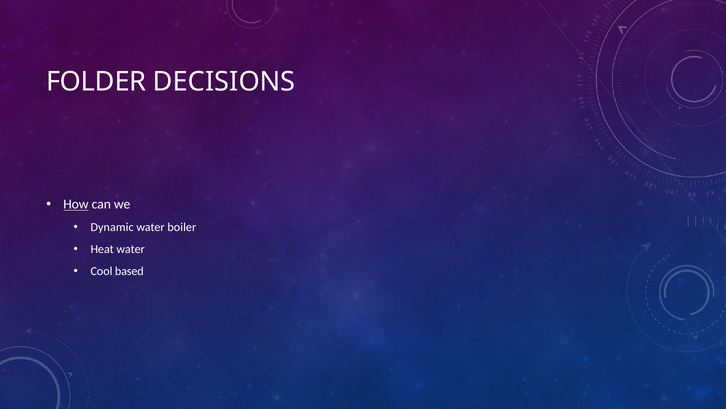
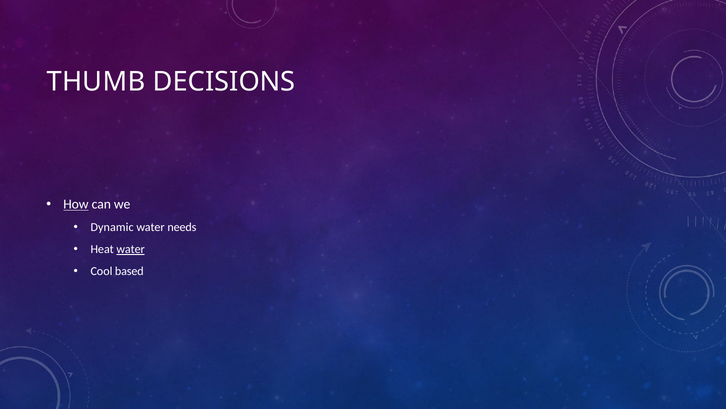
FOLDER: FOLDER -> THUMB
boiler: boiler -> needs
water at (131, 249) underline: none -> present
